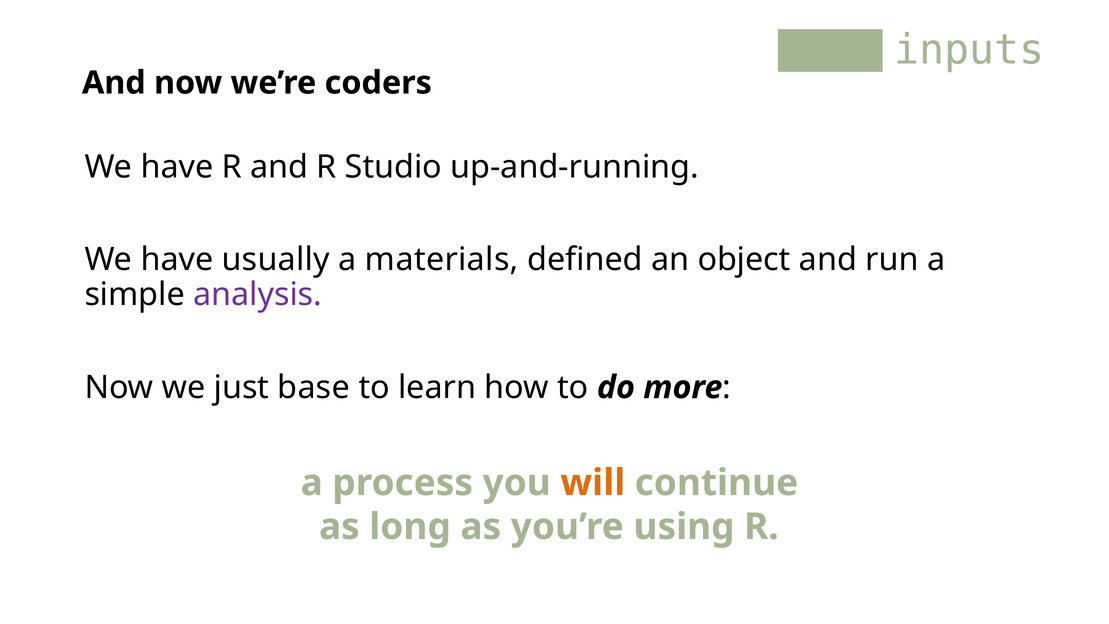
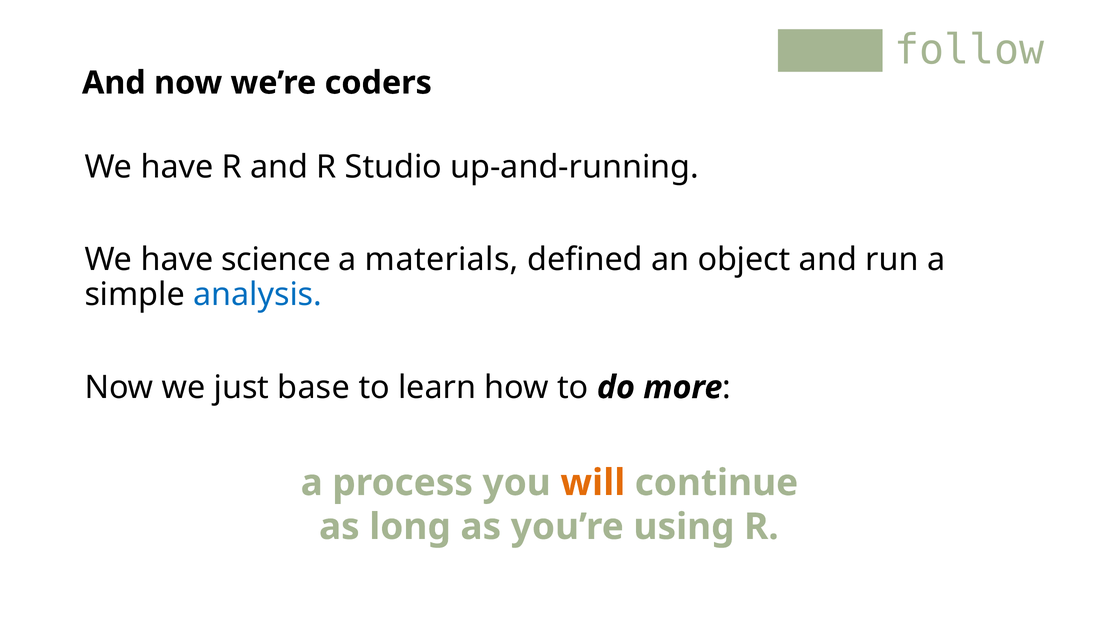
inputs: inputs -> follow
usually: usually -> science
analysis colour: purple -> blue
